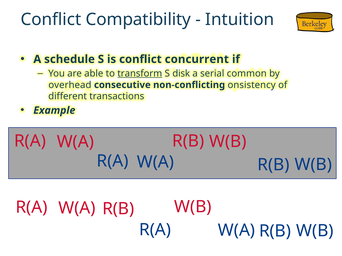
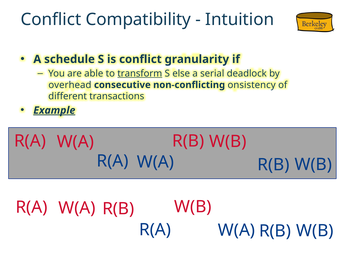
concurrent: concurrent -> granularity
disk: disk -> else
common: common -> deadlock
Example underline: none -> present
